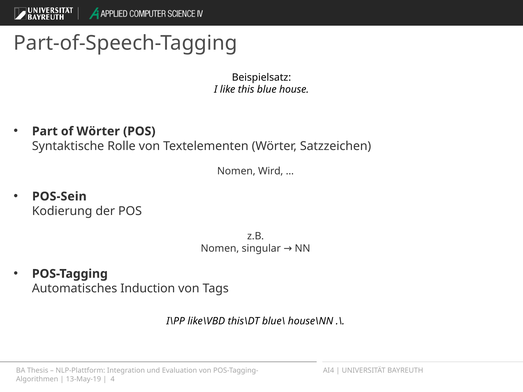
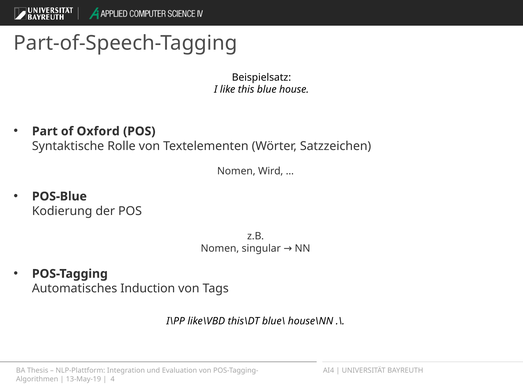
of Wörter: Wörter -> Oxford
POS-Sein: POS-Sein -> POS-Blue
